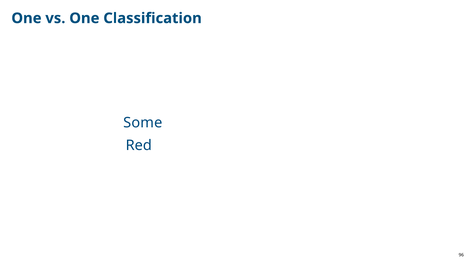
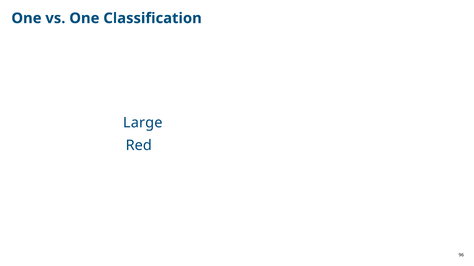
Some: Some -> Large
